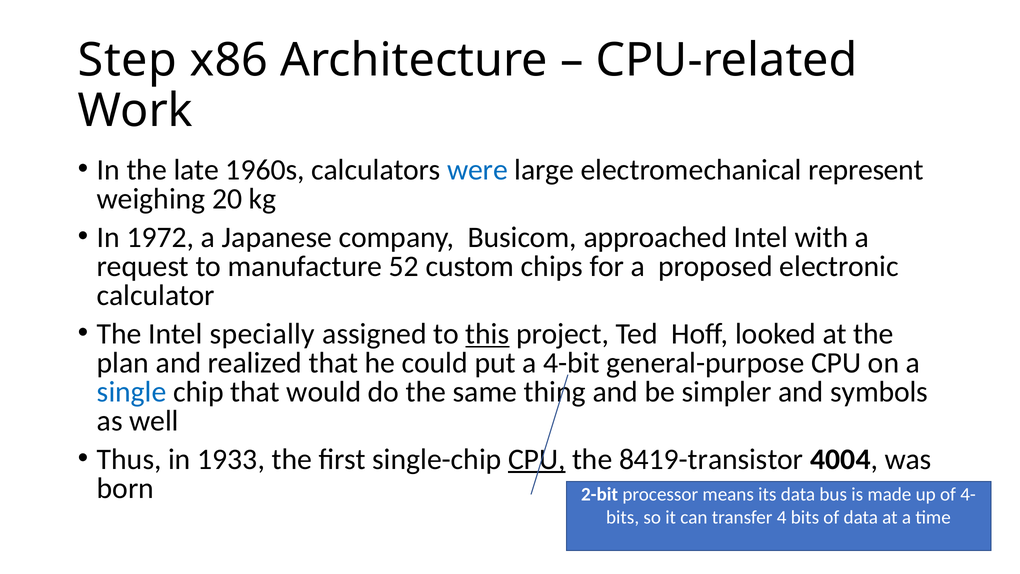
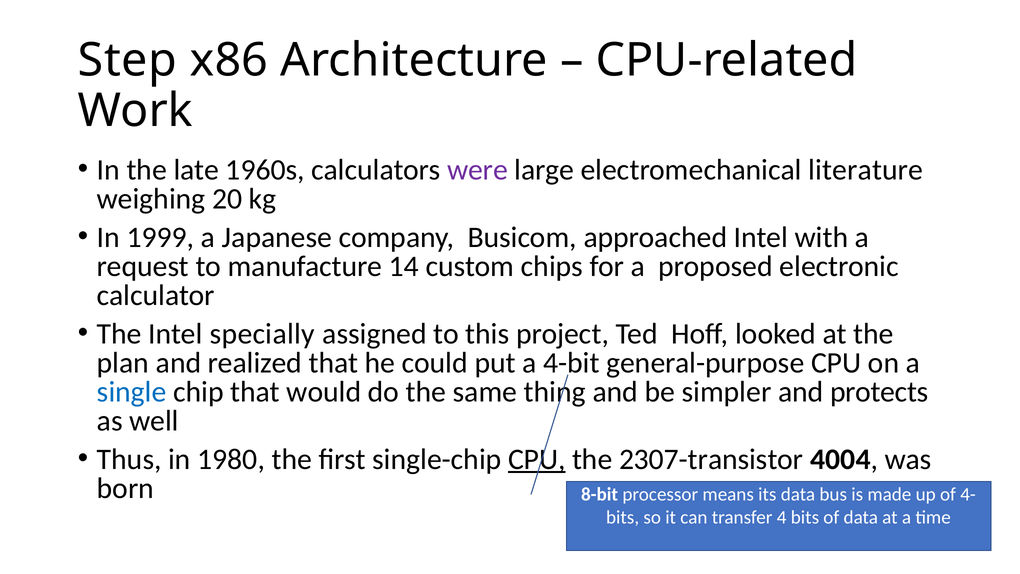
were colour: blue -> purple
represent: represent -> literature
1972: 1972 -> 1999
52: 52 -> 14
this underline: present -> none
symbols: symbols -> protects
1933: 1933 -> 1980
8419-transistor: 8419-transistor -> 2307-transistor
2-bit: 2-bit -> 8-bit
